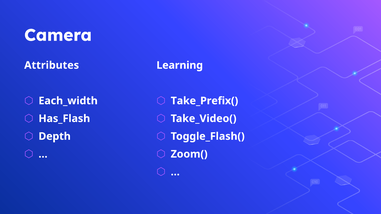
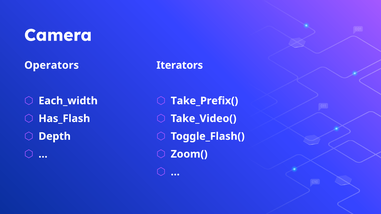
Attributes: Attributes -> Operators
Learning: Learning -> Iterators
